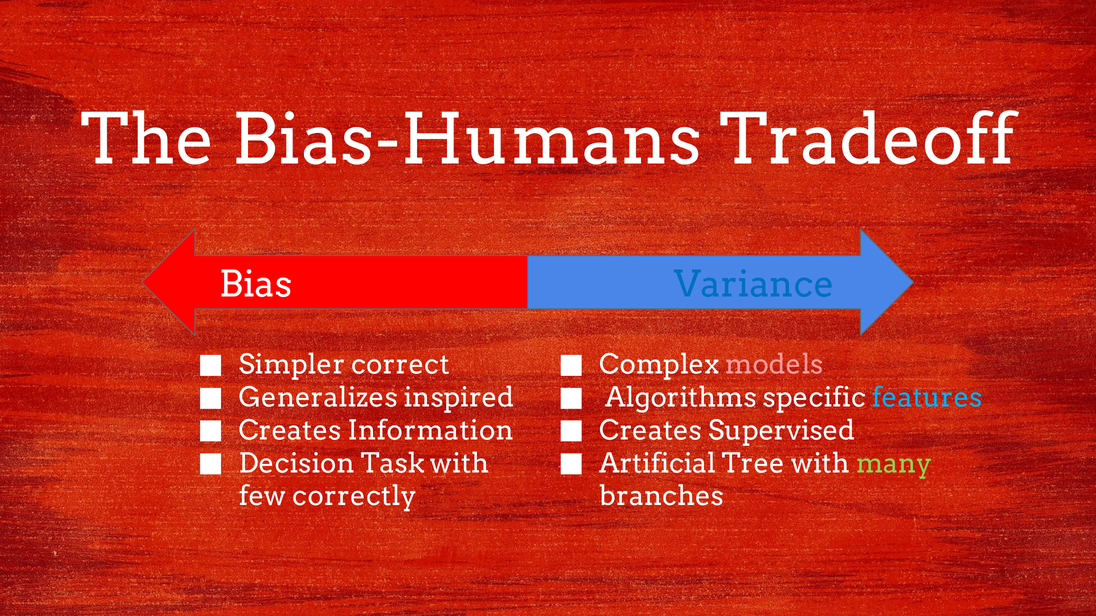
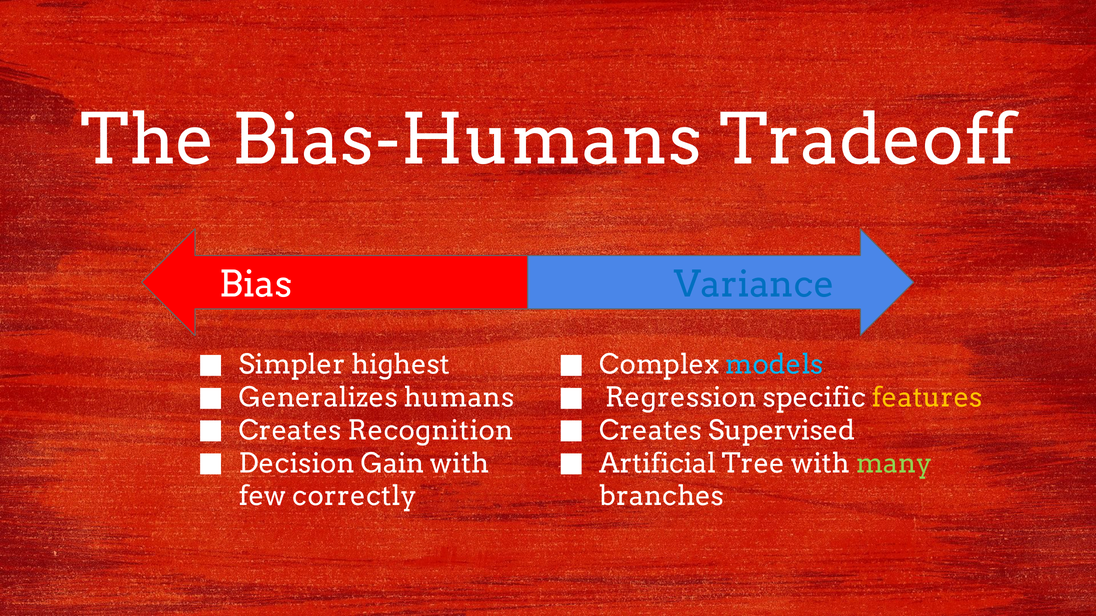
correct: correct -> highest
models colour: pink -> light blue
inspired: inspired -> humans
Algorithms: Algorithms -> Regression
features colour: light blue -> yellow
Information: Information -> Recognition
Task: Task -> Gain
